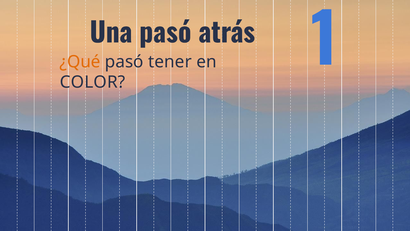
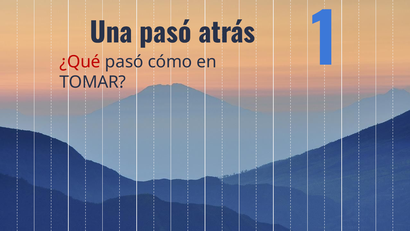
¿Qué colour: orange -> red
tener: tener -> cómo
COLOR: COLOR -> TOMAR
